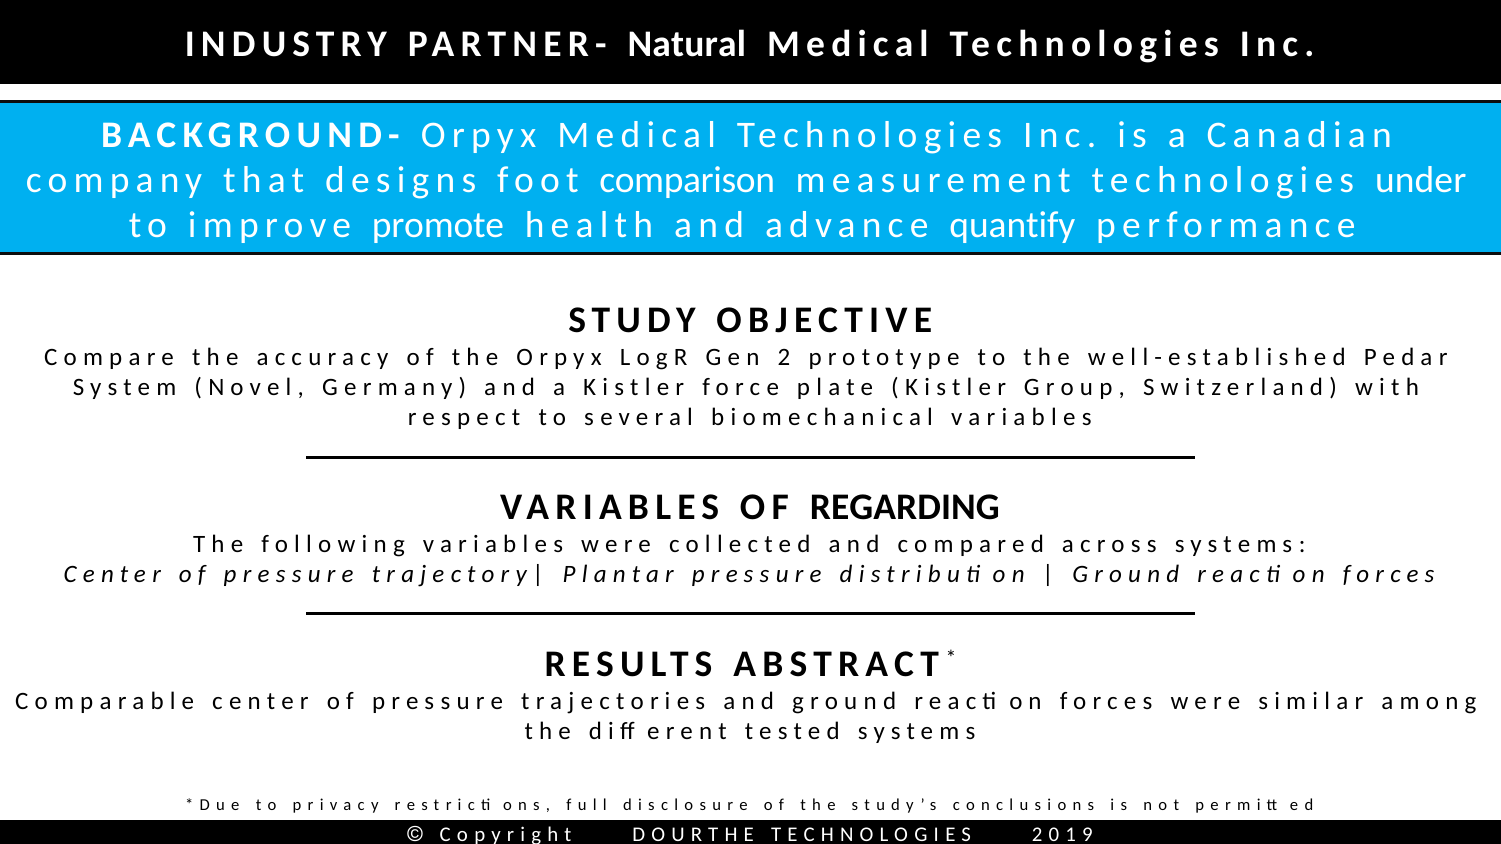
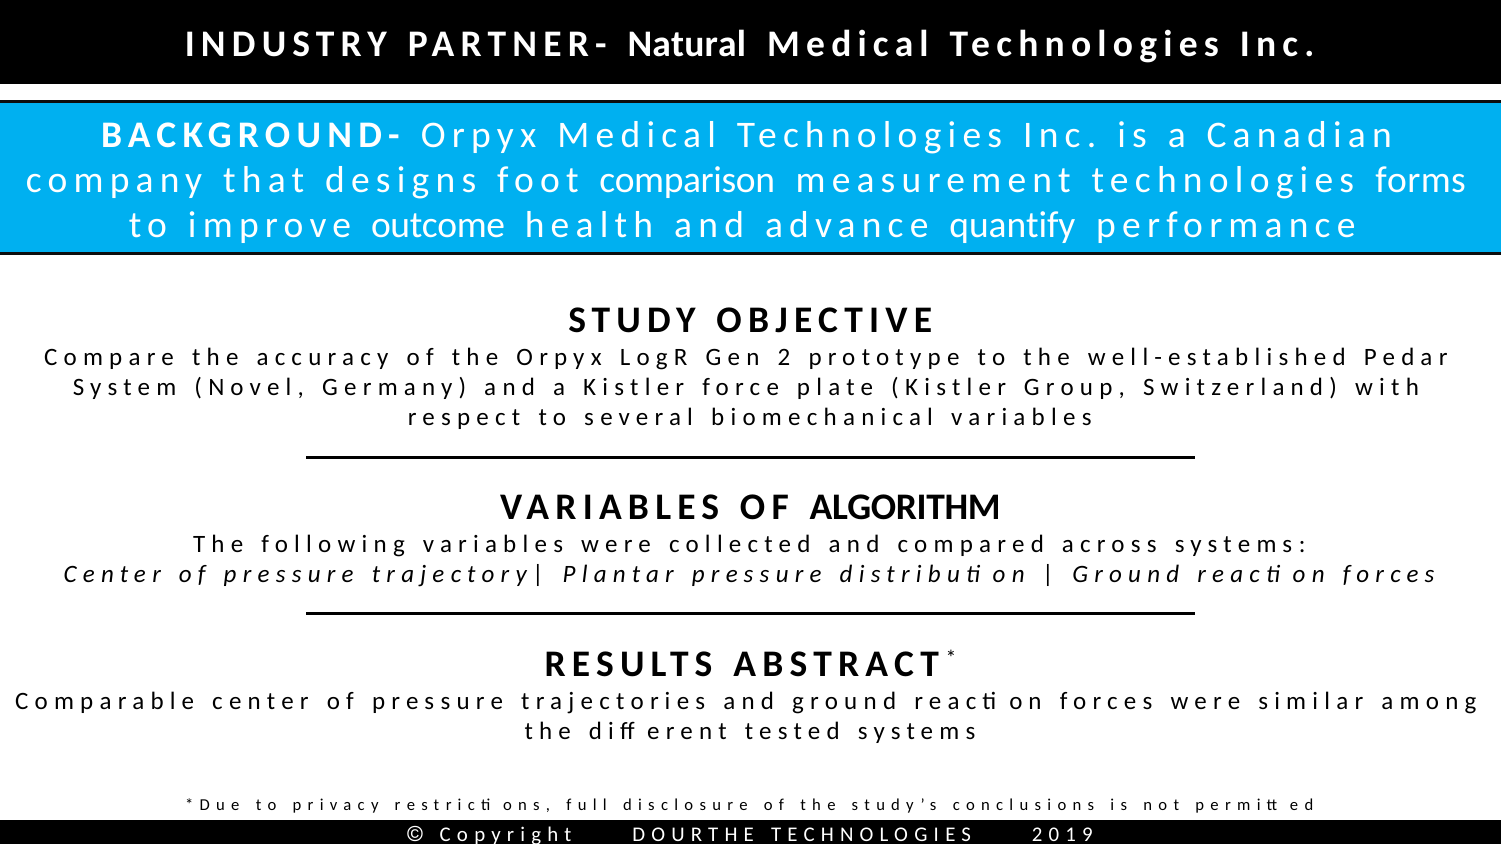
under: under -> forms
promote: promote -> outcome
REGARDING: REGARDING -> ALGORITHM
